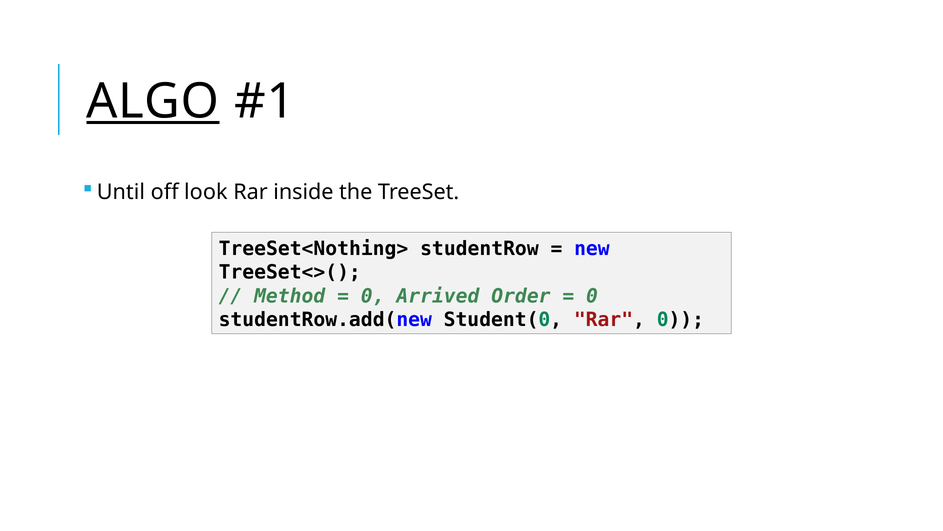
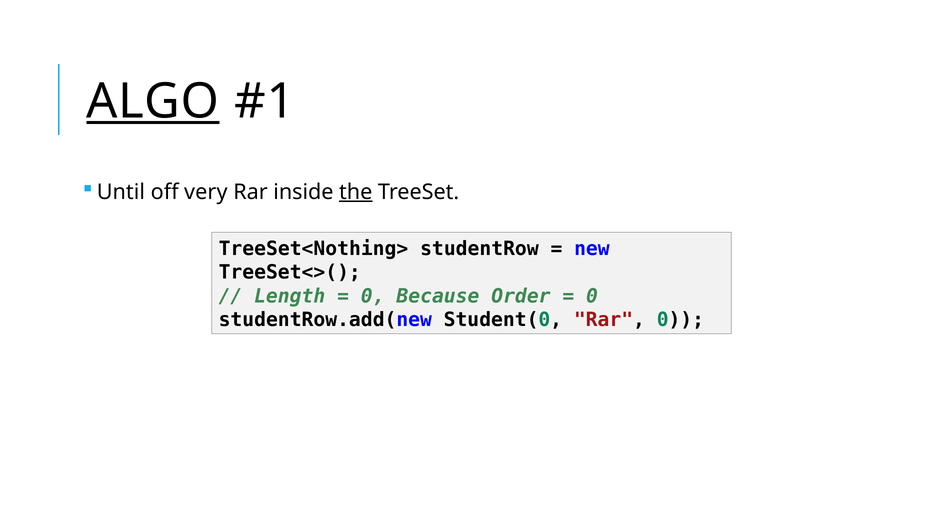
look: look -> very
the underline: none -> present
Method: Method -> Length
Arrived: Arrived -> Because
